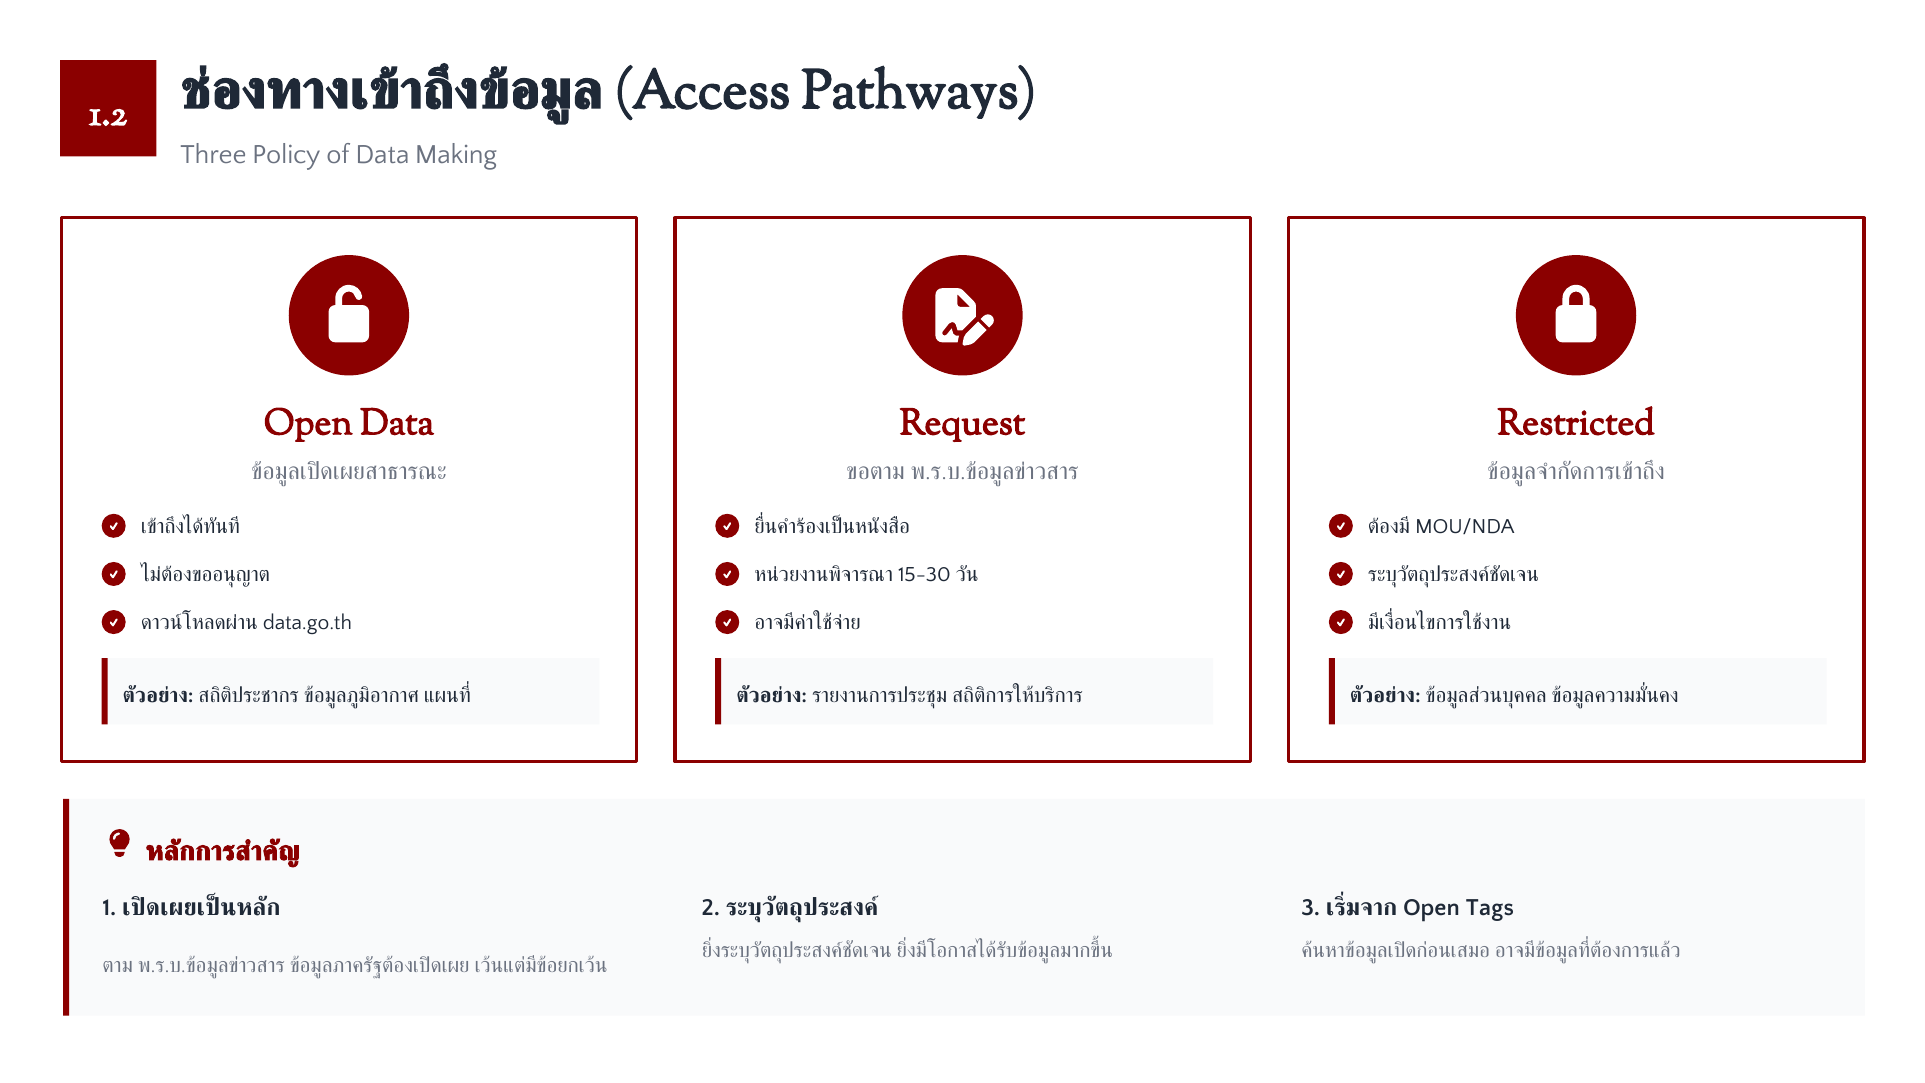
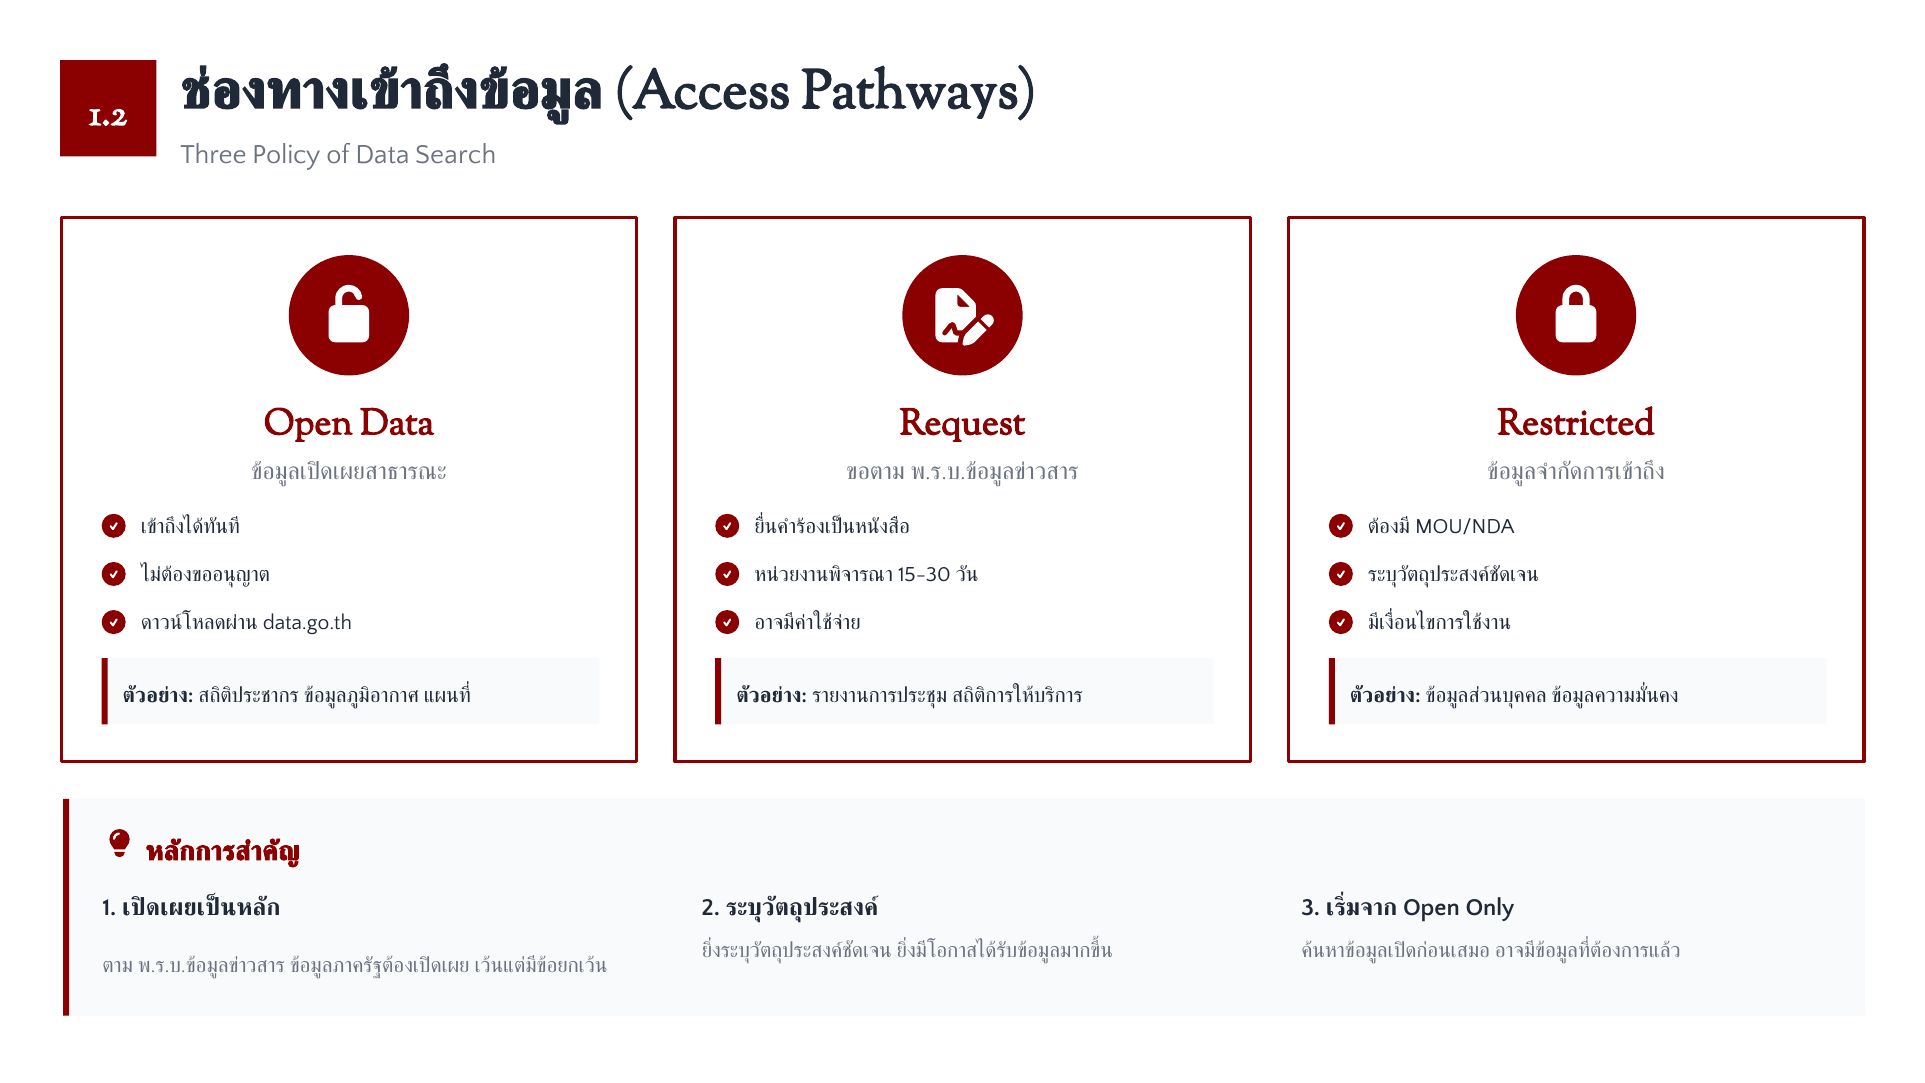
Making: Making -> Search
Tags: Tags -> Only
